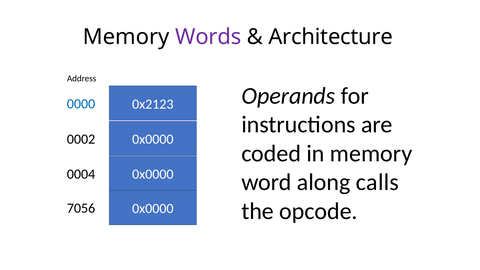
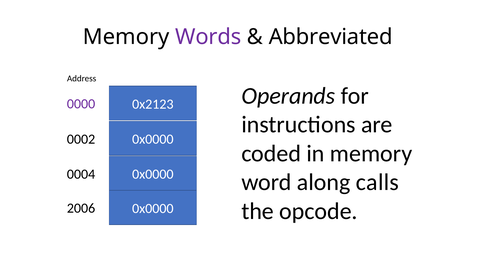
Architecture: Architecture -> Abbreviated
0000 colour: blue -> purple
7056: 7056 -> 2006
